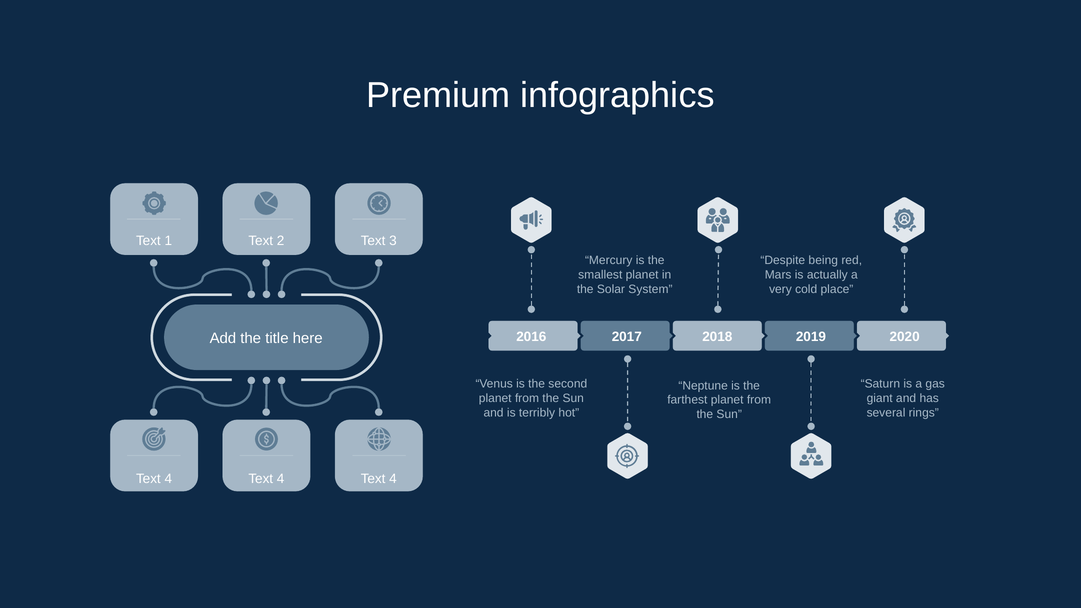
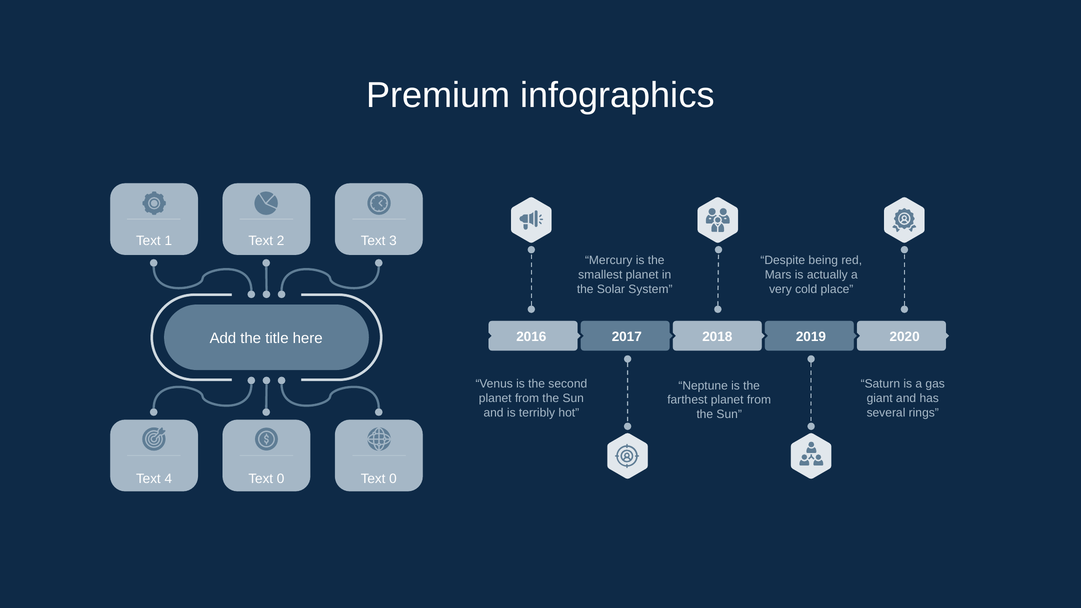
4 at (281, 479): 4 -> 0
4 at (393, 479): 4 -> 0
